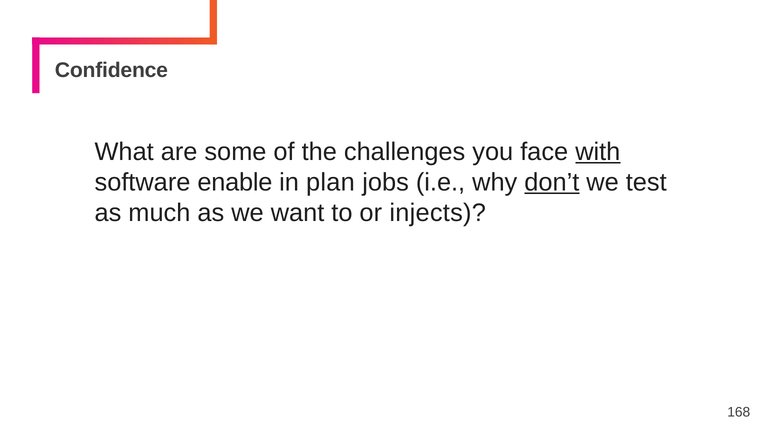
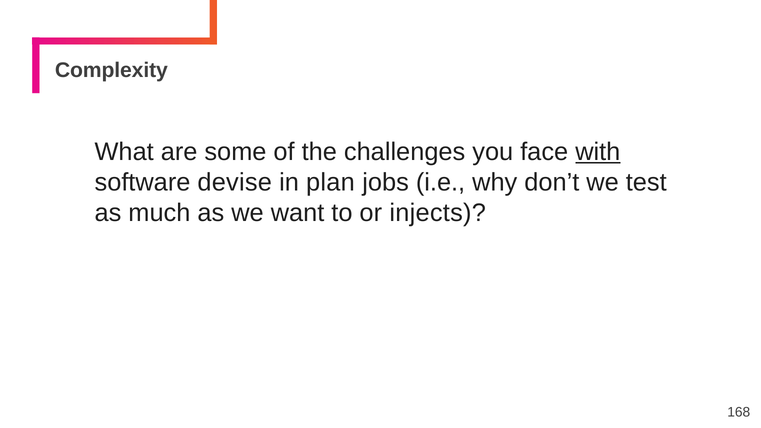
Confidence: Confidence -> Complexity
enable: enable -> devise
don’t underline: present -> none
